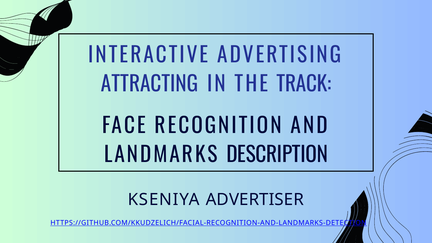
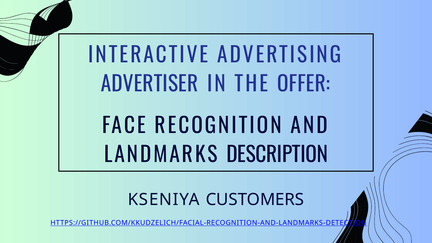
ATTRACTING: ATTRACTING -> ADVERTISER
TRACK: TRACK -> OFFER
ADVERTISER: ADVERTISER -> CUSTOMERS
